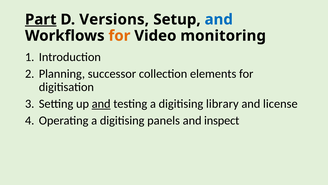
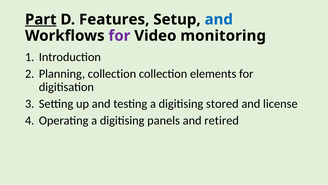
Versions: Versions -> Features
for at (119, 36) colour: orange -> purple
Planning successor: successor -> collection
and at (101, 104) underline: present -> none
library: library -> stored
inspect: inspect -> retired
